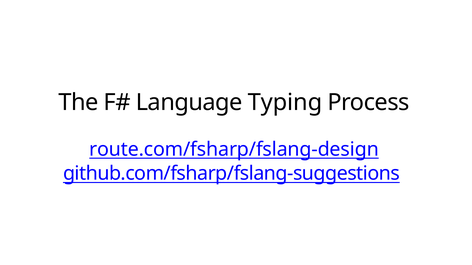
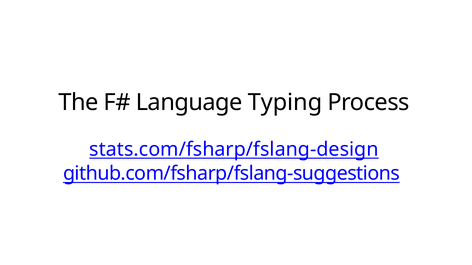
route.com/fsharp/fslang-design: route.com/fsharp/fslang-design -> stats.com/fsharp/fslang-design
